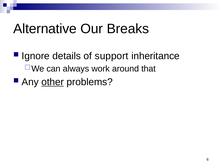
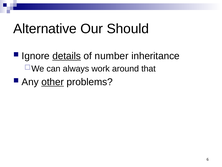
Breaks: Breaks -> Should
details underline: none -> present
support: support -> number
